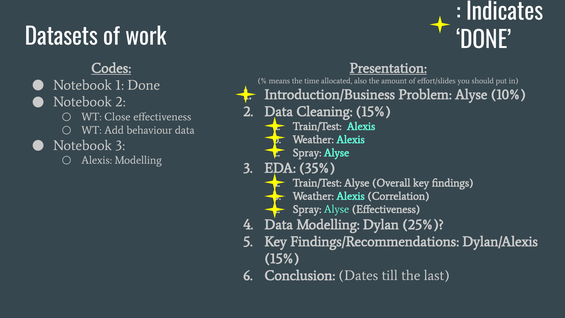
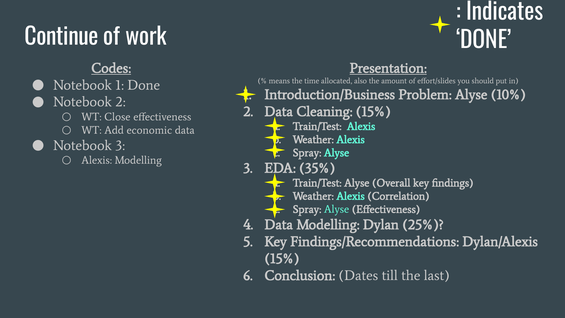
Datasets: Datasets -> Continue
behaviour: behaviour -> economic
